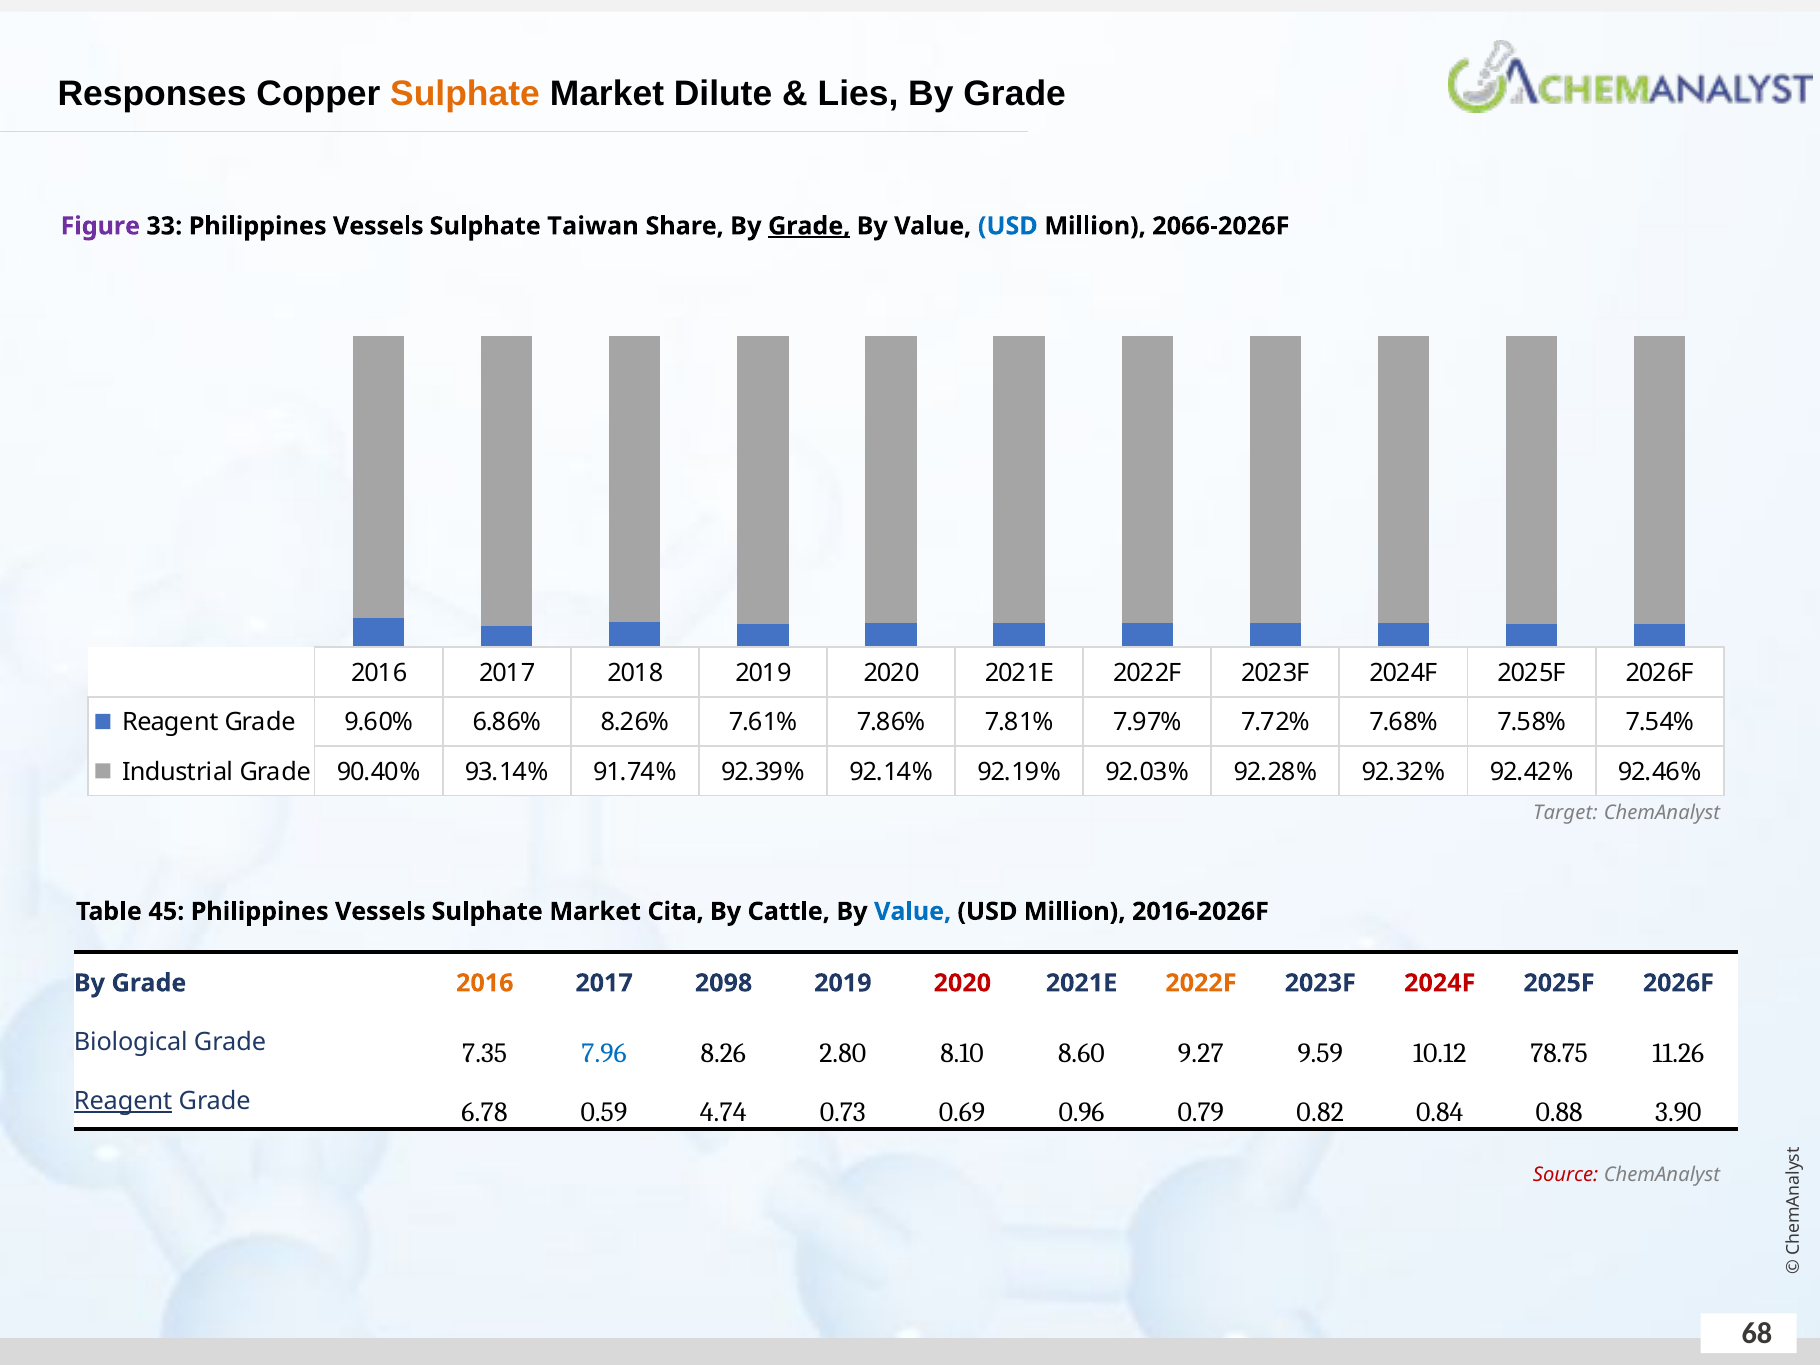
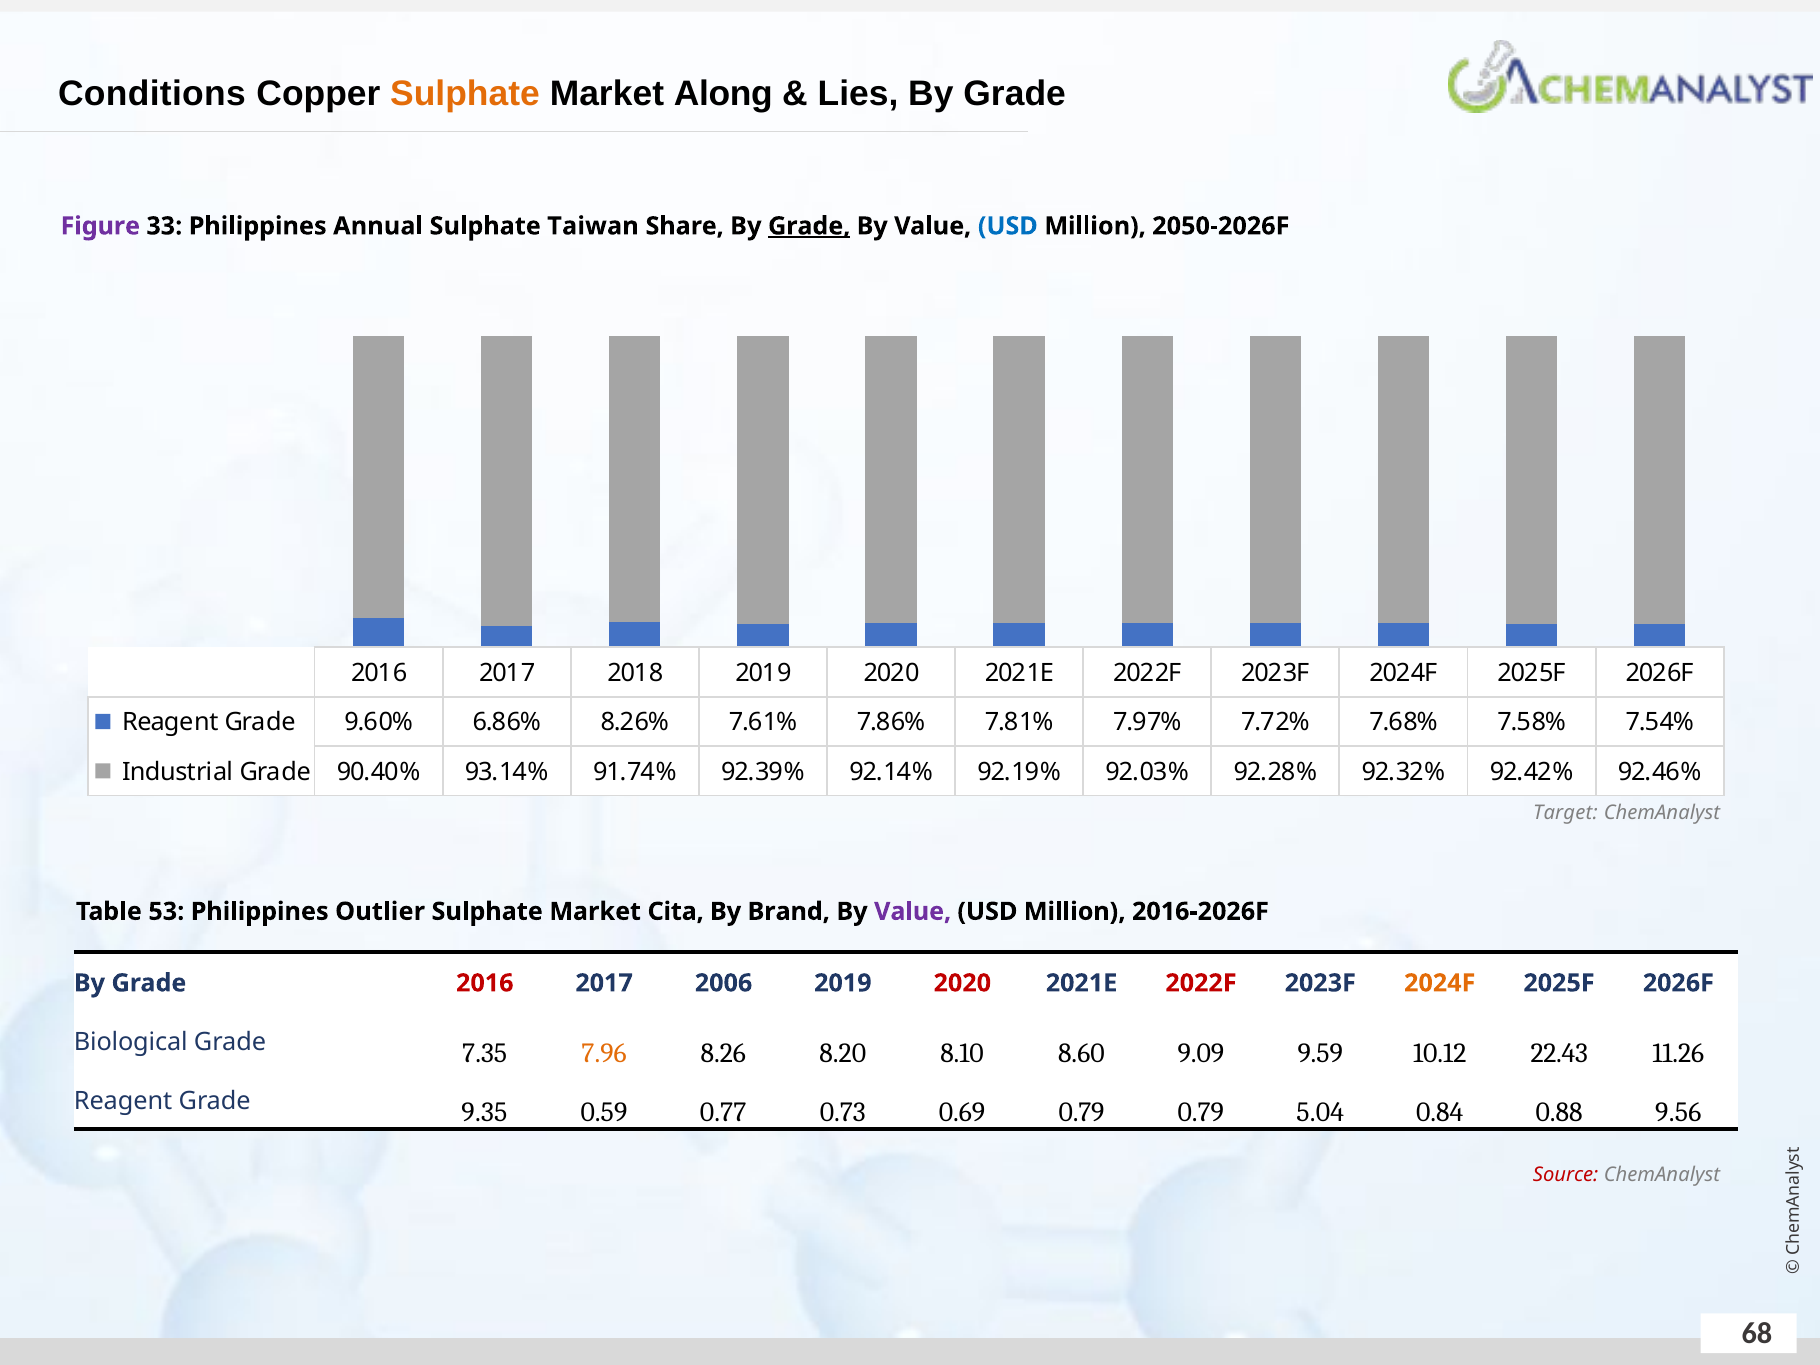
Responses: Responses -> Conditions
Dilute: Dilute -> Along
33 Philippines Vessels: Vessels -> Annual
2066-2026F: 2066-2026F -> 2050-2026F
45: 45 -> 53
Vessels at (380, 911): Vessels -> Outlier
Cattle: Cattle -> Brand
Value at (913, 911) colour: blue -> purple
2016 at (485, 983) colour: orange -> red
2098: 2098 -> 2006
2022F at (1201, 983) colour: orange -> red
2024F at (1440, 983) colour: red -> orange
7.96 colour: blue -> orange
2.80: 2.80 -> 8.20
9.27: 9.27 -> 9.09
78.75: 78.75 -> 22.43
Reagent at (123, 1101) underline: present -> none
6.78: 6.78 -> 9.35
4.74: 4.74 -> 0.77
0.69 0.96: 0.96 -> 0.79
0.82: 0.82 -> 5.04
3.90: 3.90 -> 9.56
